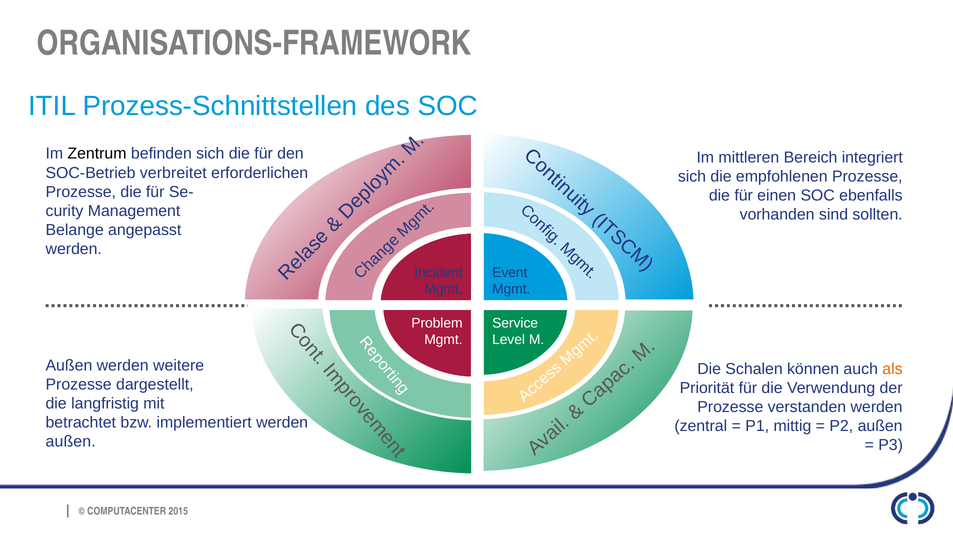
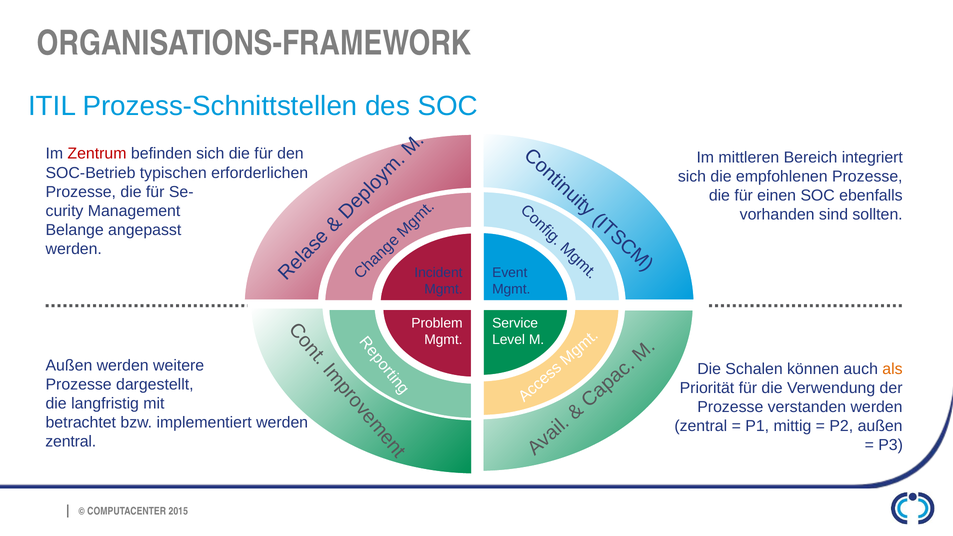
Zentrum colour: black -> red
verbreitet: verbreitet -> typischen
außen at (71, 442): außen -> zentral
